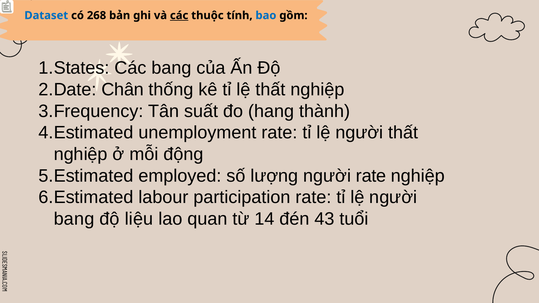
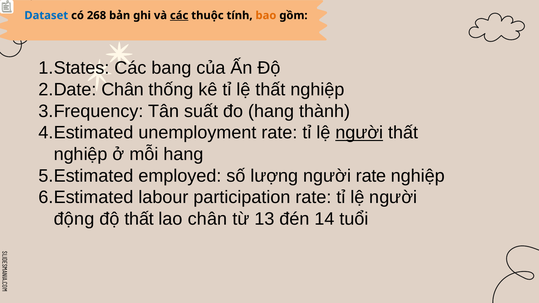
bao colour: blue -> orange
người at (359, 133) underline: none -> present
mỗi động: động -> hang
bang at (74, 219): bang -> động
độ liệu: liệu -> thất
lao quan: quan -> chân
14: 14 -> 13
43: 43 -> 14
